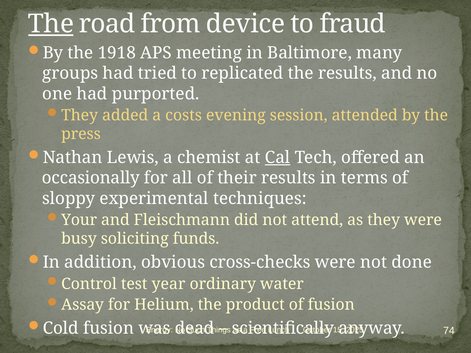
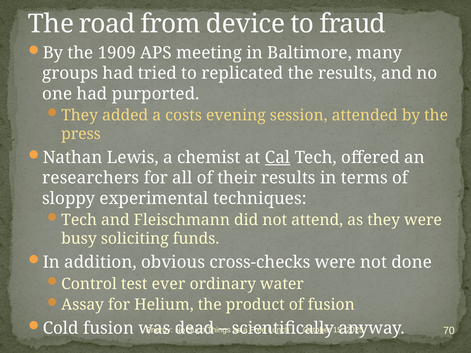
The at (51, 24) underline: present -> none
1918: 1918 -> 1909
occasionally: occasionally -> researchers
Your at (79, 220): Your -> Tech
year: year -> ever
74: 74 -> 70
